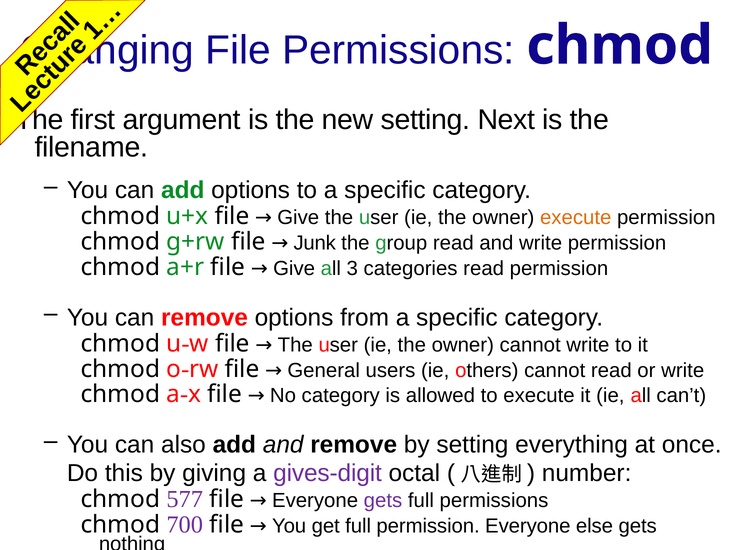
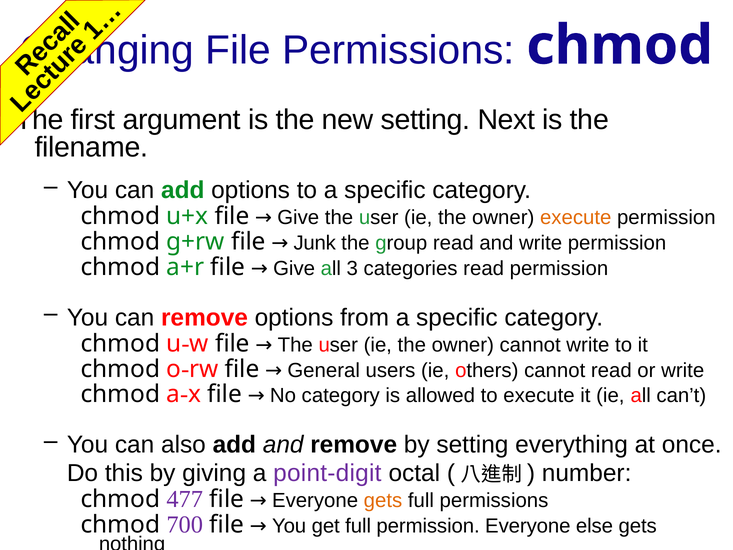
gives-digit: gives-digit -> point-digit
577: 577 -> 477
gets at (383, 500) colour: purple -> orange
